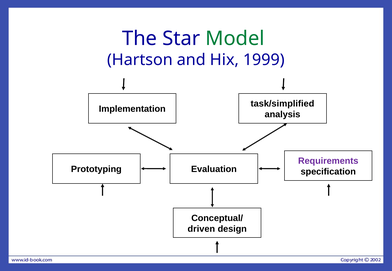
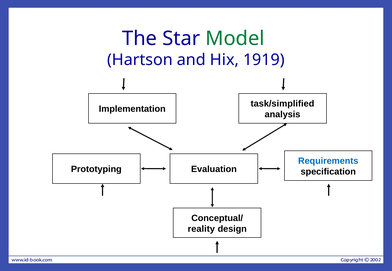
1999: 1999 -> 1919
Requirements colour: purple -> blue
driven: driven -> reality
